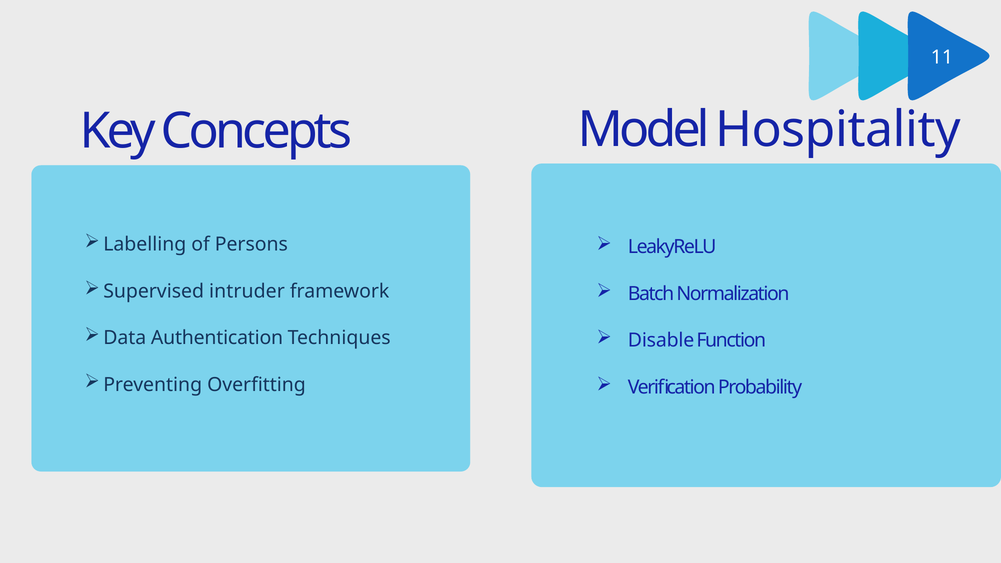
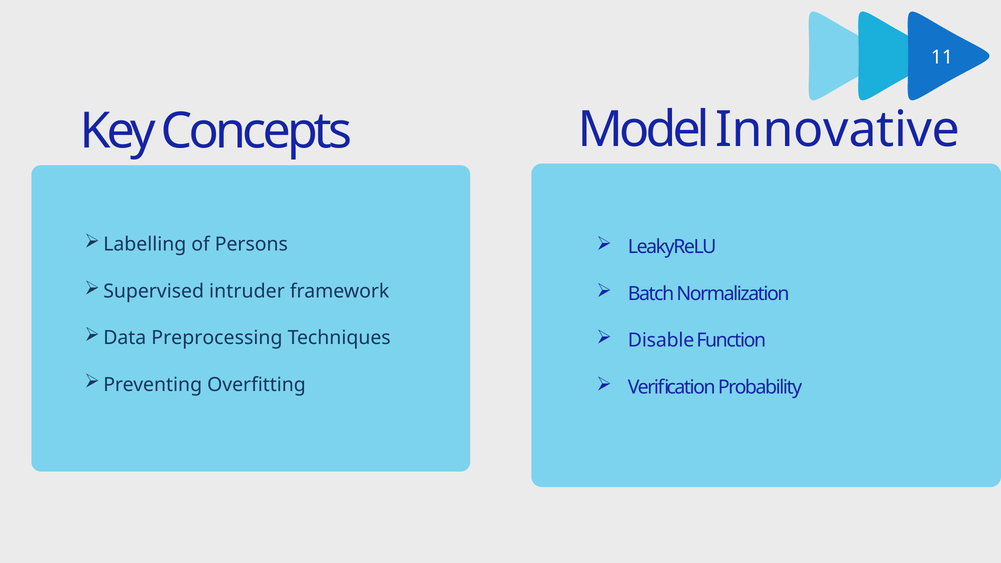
Hospitality: Hospitality -> Innovative
Authentication: Authentication -> Preprocessing
